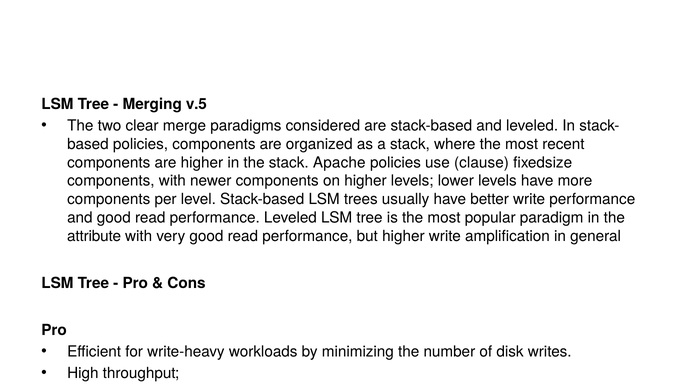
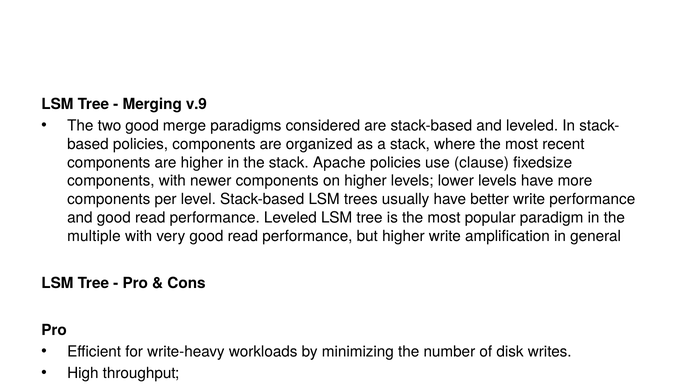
v.5: v.5 -> v.9
two clear: clear -> good
attribute at (94, 236): attribute -> multiple
